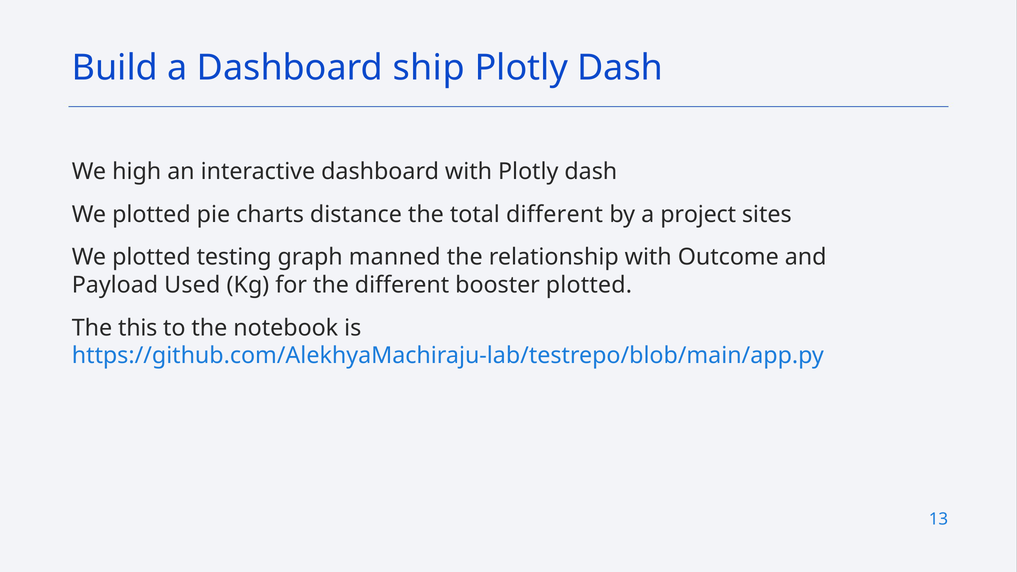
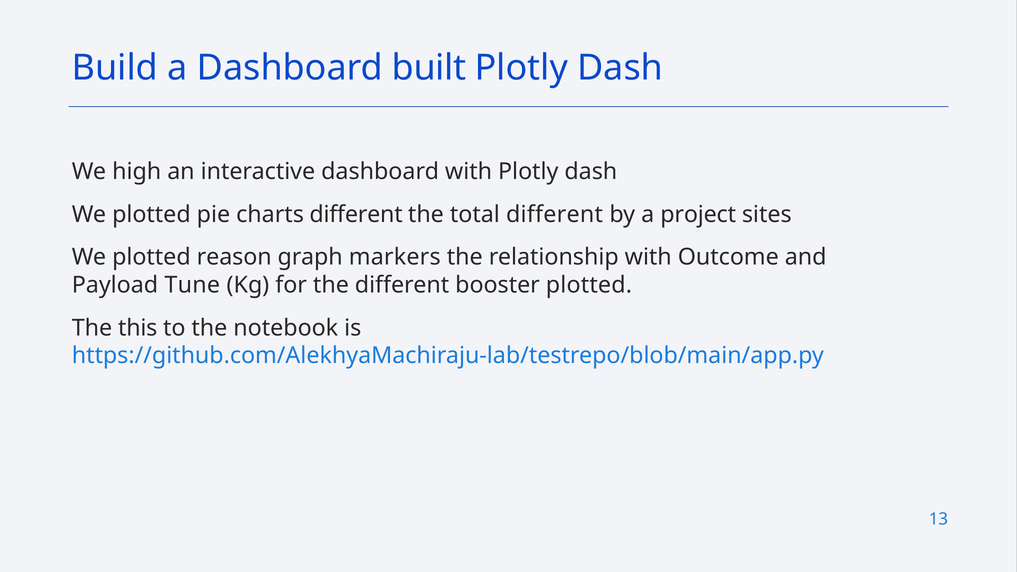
ship: ship -> built
charts distance: distance -> different
testing: testing -> reason
manned: manned -> markers
Used: Used -> Tune
